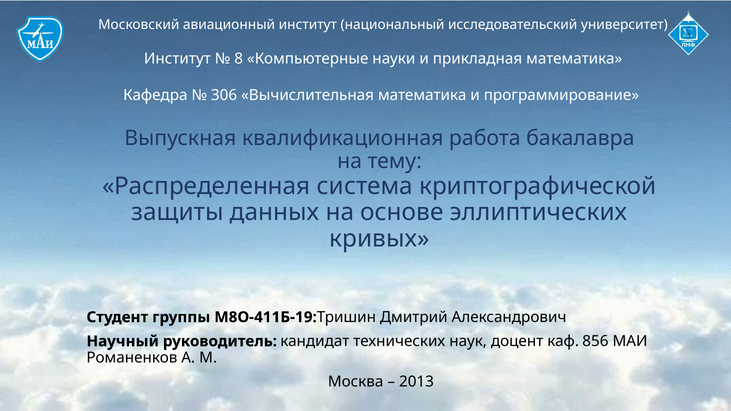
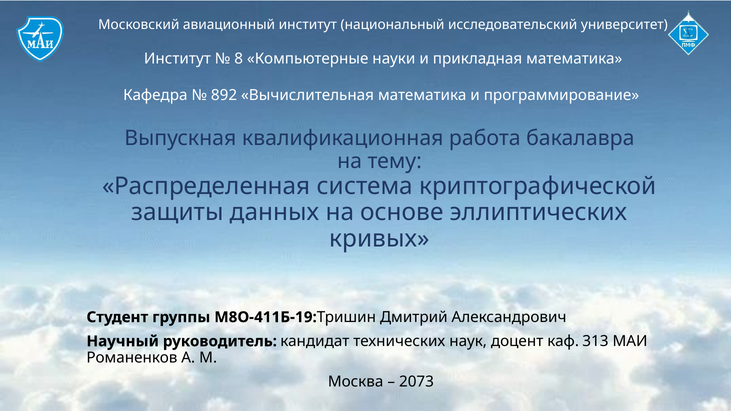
306: 306 -> 892
856: 856 -> 313
2013: 2013 -> 2073
